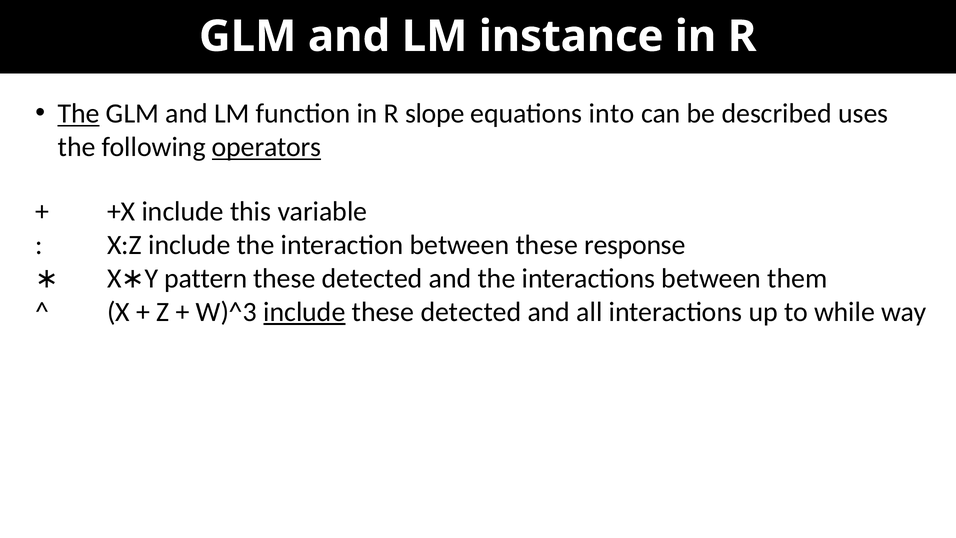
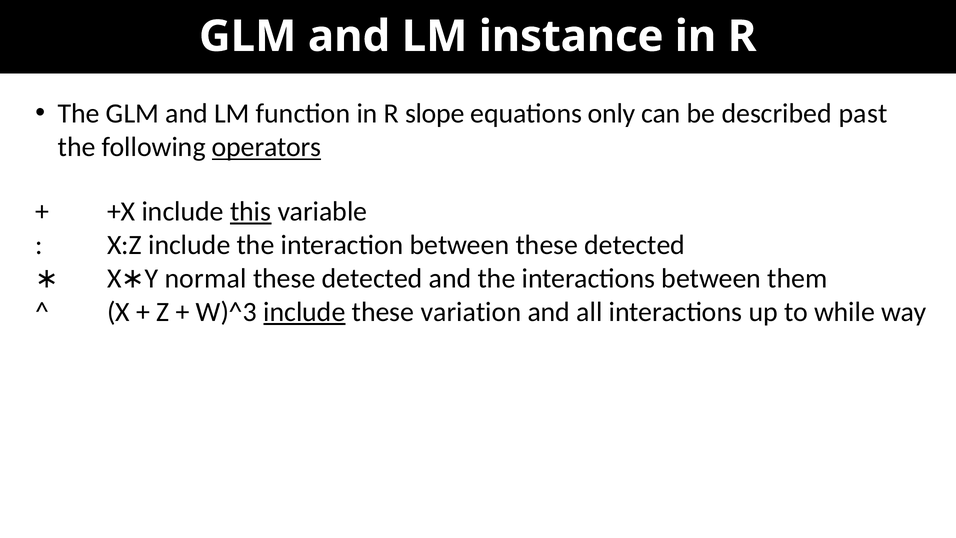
The at (79, 114) underline: present -> none
into: into -> only
uses: uses -> past
this underline: none -> present
between these response: response -> detected
pattern: pattern -> normal
detected at (471, 312): detected -> variation
